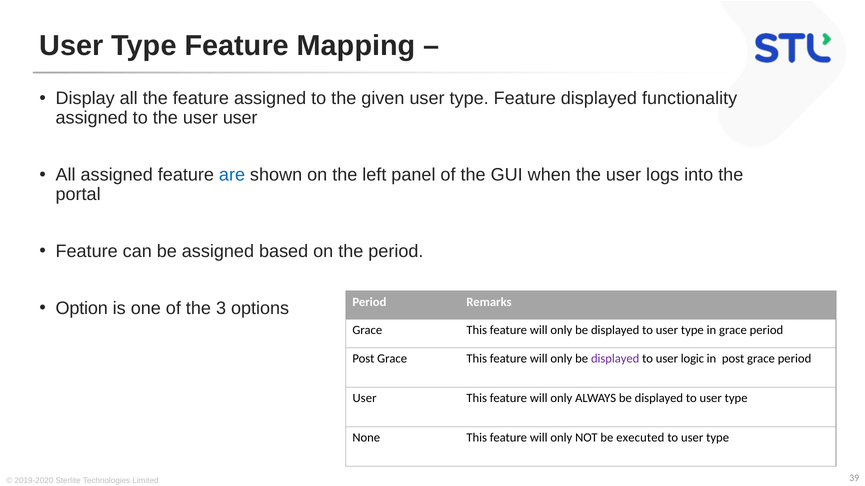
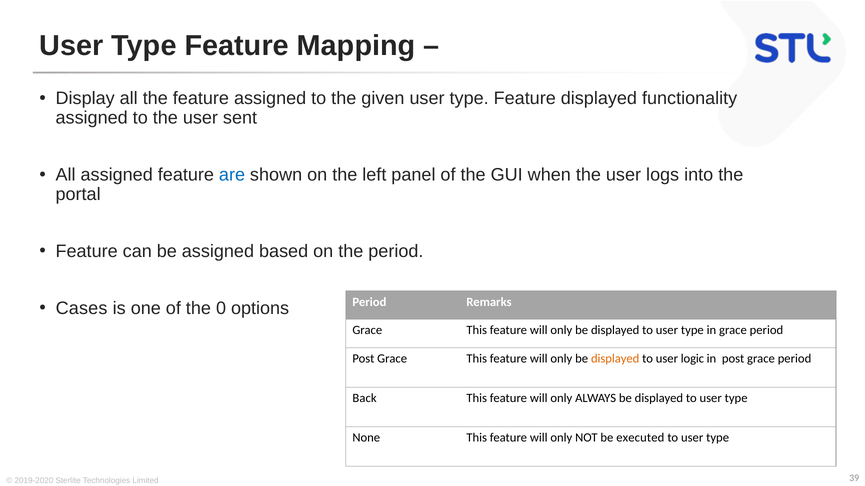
user user: user -> sent
Option: Option -> Cases
3: 3 -> 0
displayed at (615, 359) colour: purple -> orange
User at (365, 399): User -> Back
